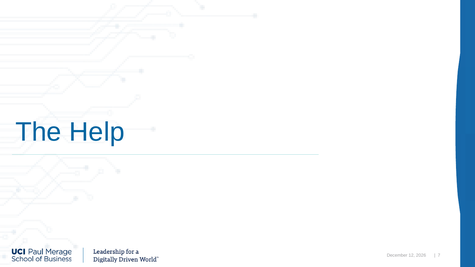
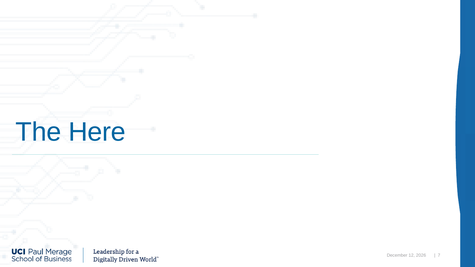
Help: Help -> Here
